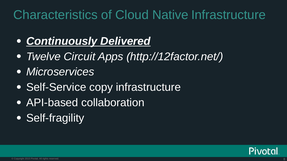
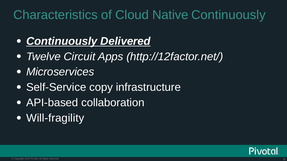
Native Infrastructure: Infrastructure -> Continuously
Self-fragility: Self-fragility -> Will-fragility
